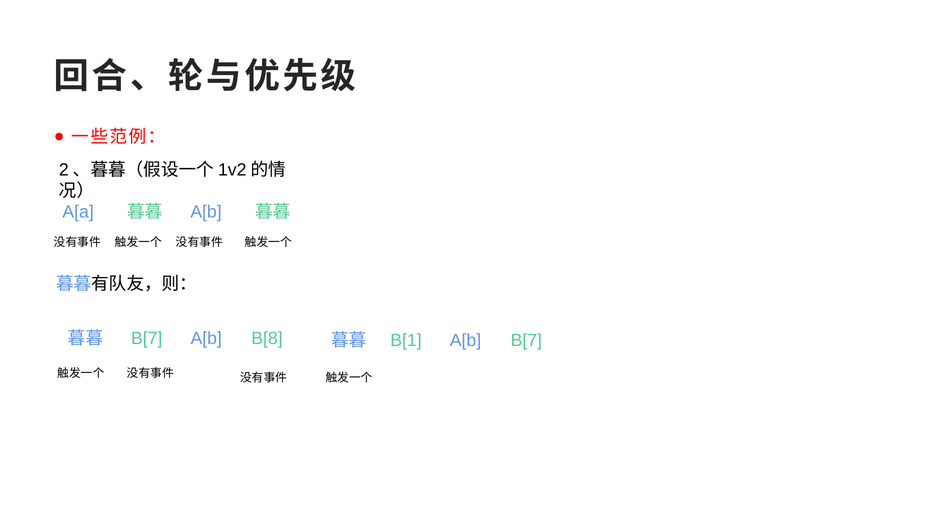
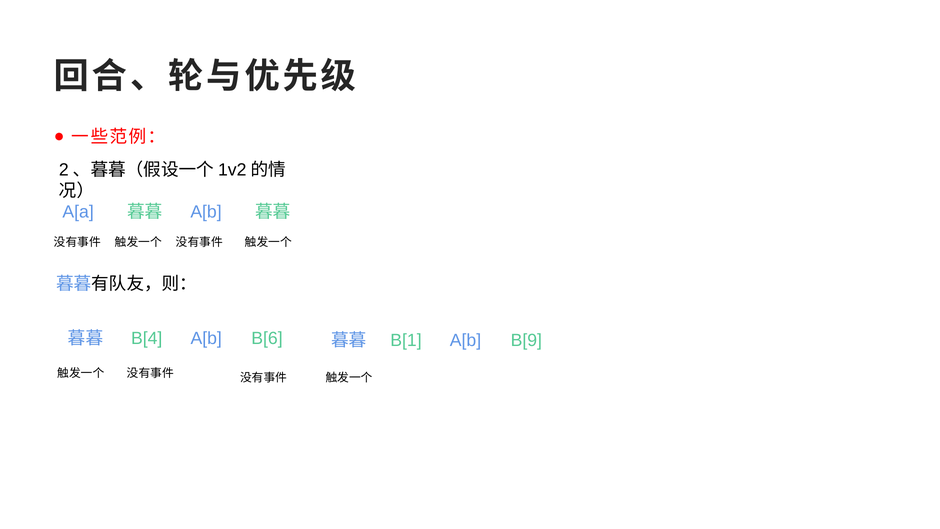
B[7 at (147, 338): B[7 -> B[4
B[8: B[8 -> B[6
A[b B[7: B[7 -> B[9
